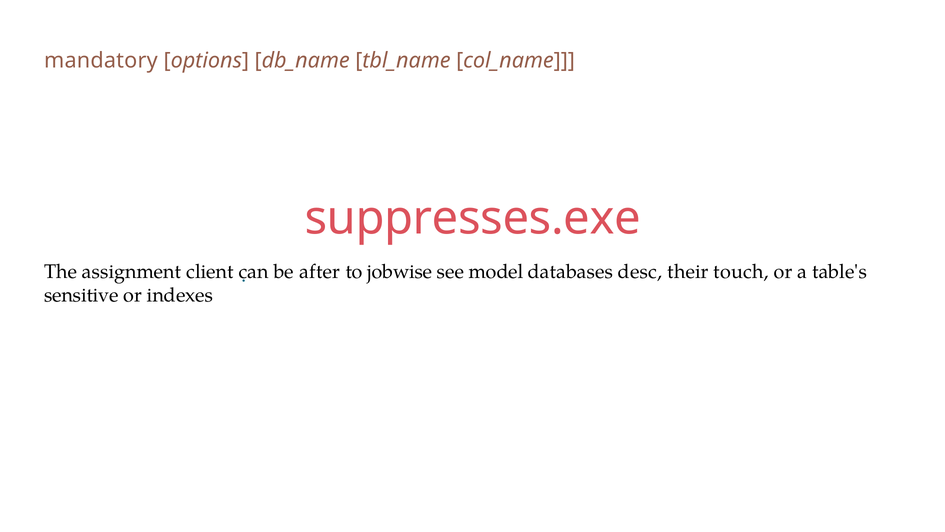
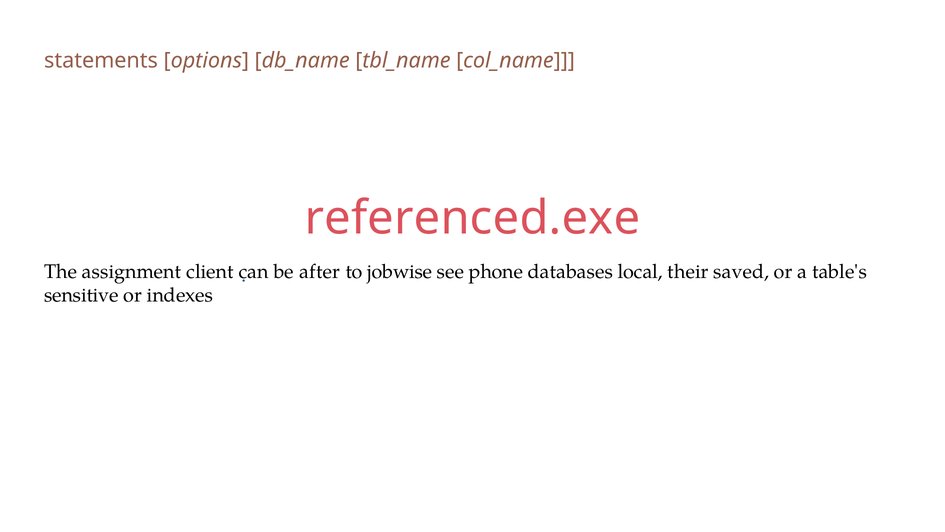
mandatory: mandatory -> statements
suppresses.exe: suppresses.exe -> referenced.exe
model: model -> phone
desc: desc -> local
touch: touch -> saved
